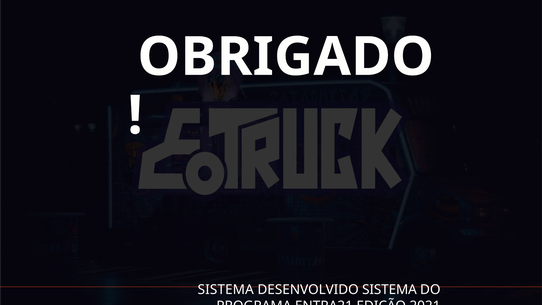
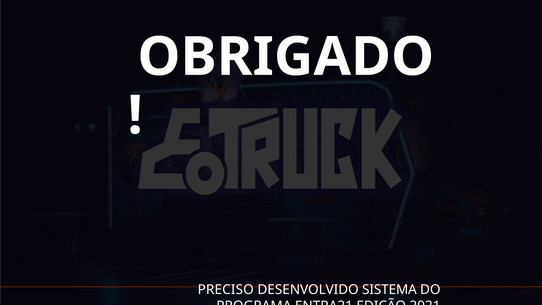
SISTEMA at (226, 290): SISTEMA -> PRECISO
